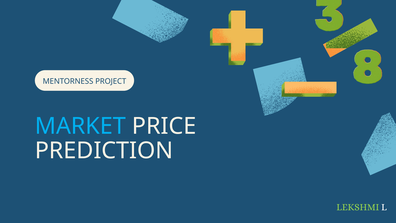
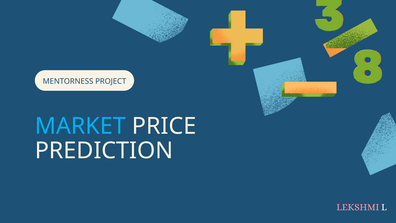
LEKSHMI colour: light green -> pink
